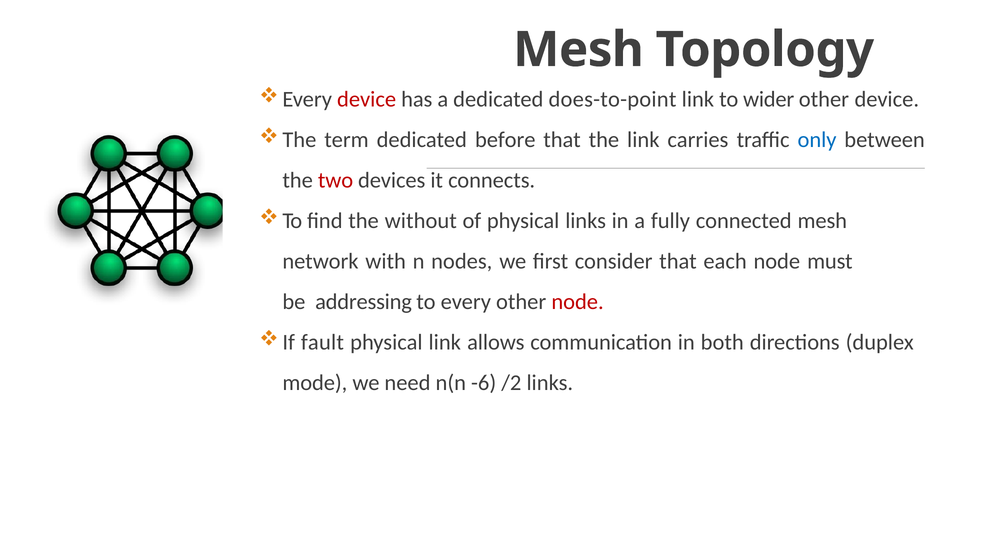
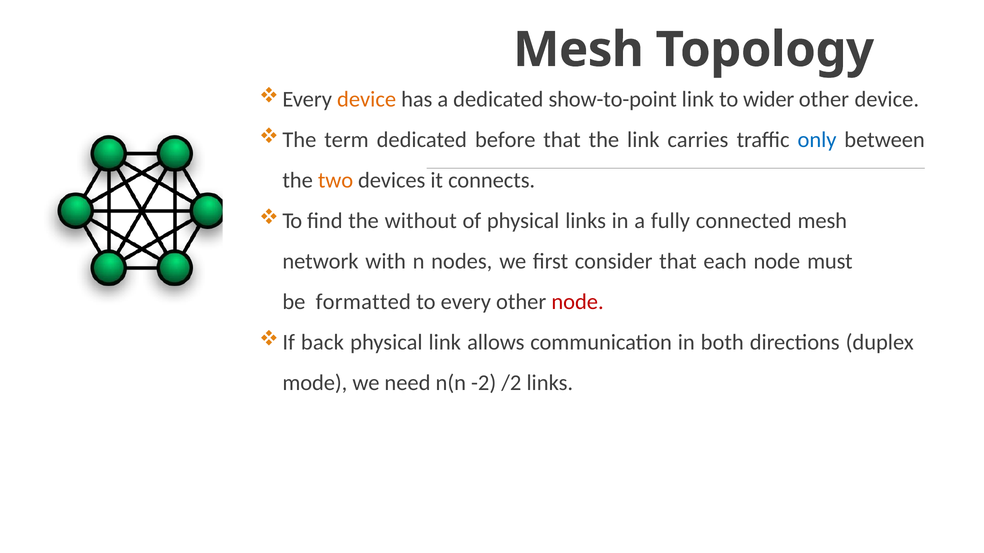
device at (367, 99) colour: red -> orange
does-to-point: does-to-point -> show-to-point
two colour: red -> orange
addressing: addressing -> formatted
fault: fault -> back
-6: -6 -> -2
